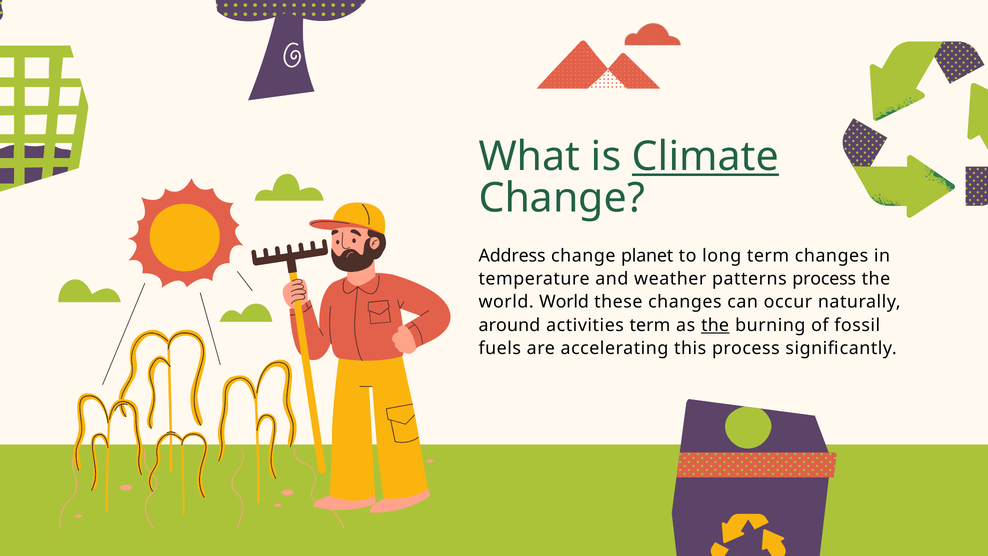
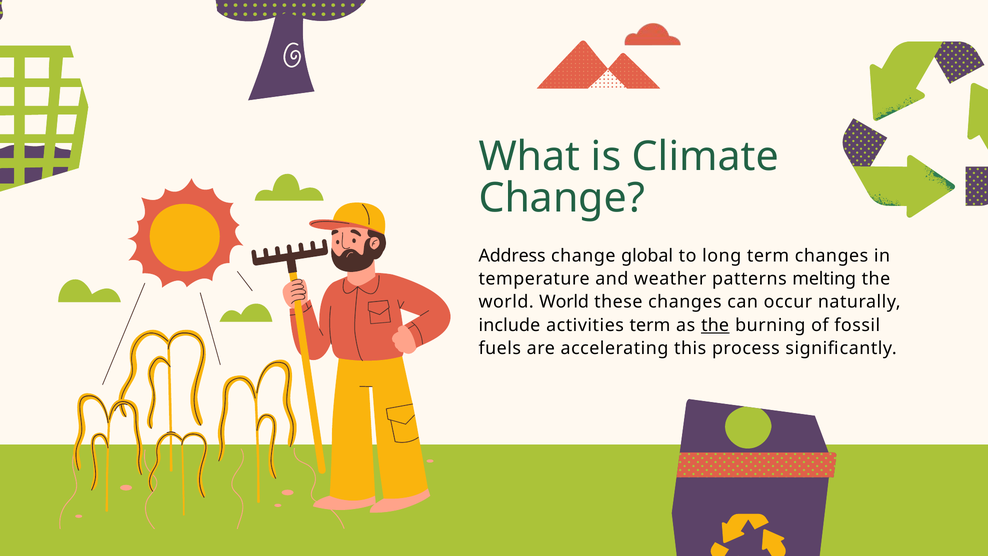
Climate underline: present -> none
planet: planet -> global
patterns process: process -> melting
around: around -> include
